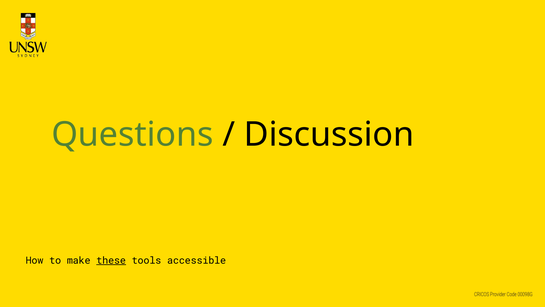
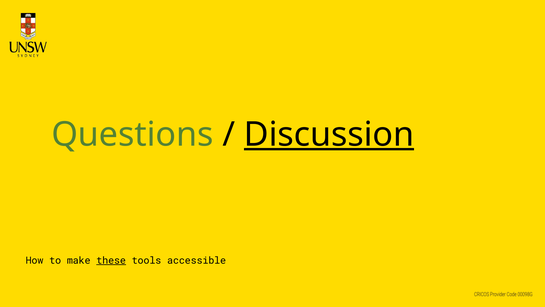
Discussion underline: none -> present
